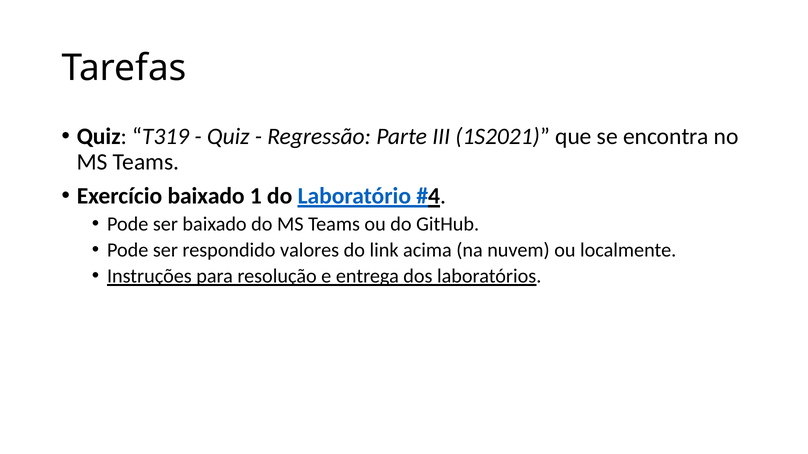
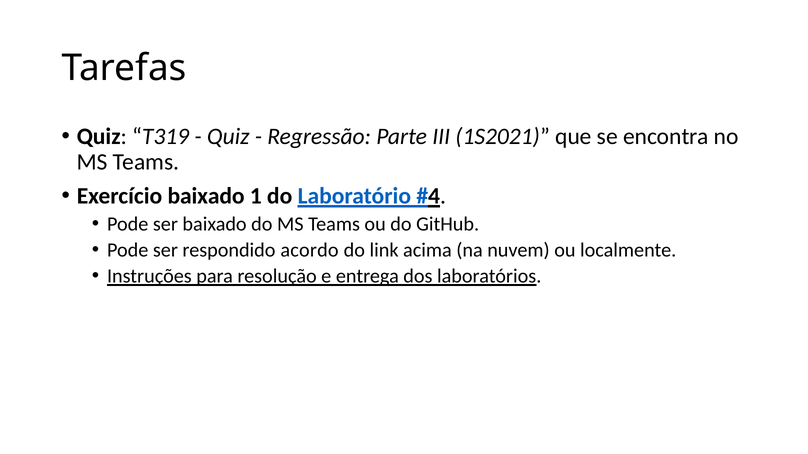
valores: valores -> acordo
